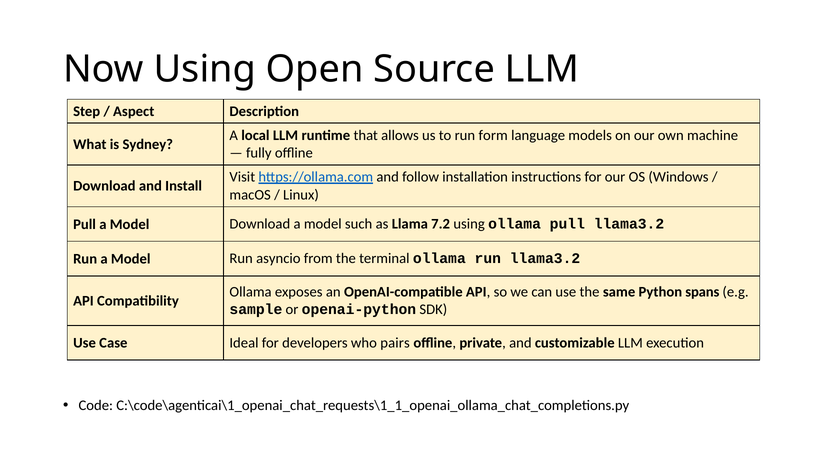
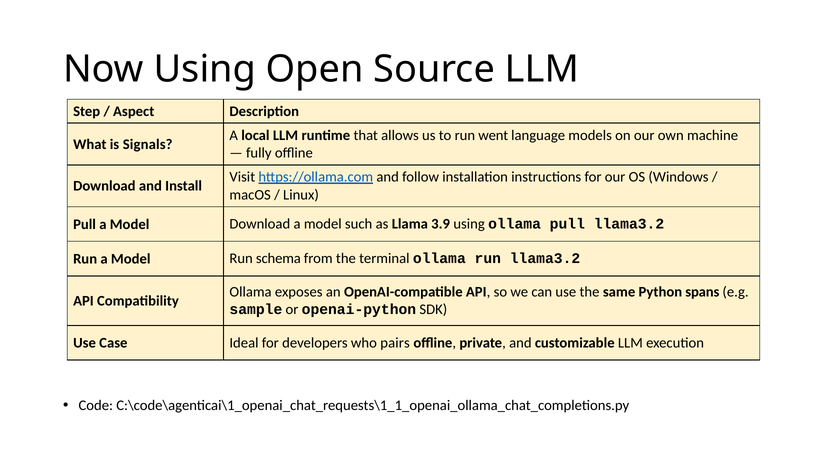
form: form -> went
Sydney: Sydney -> Signals
7.2: 7.2 -> 3.9
asyncio: asyncio -> schema
